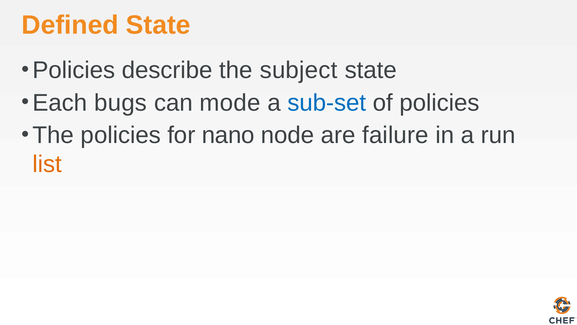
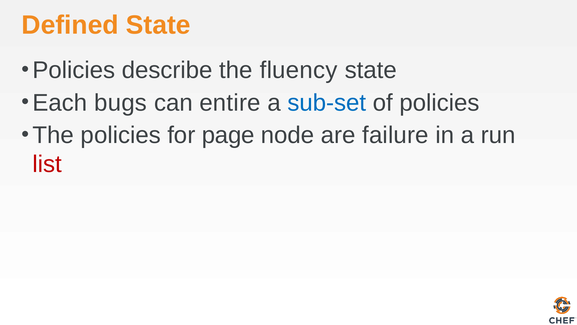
subject: subject -> fluency
mode: mode -> entire
nano: nano -> page
list colour: orange -> red
